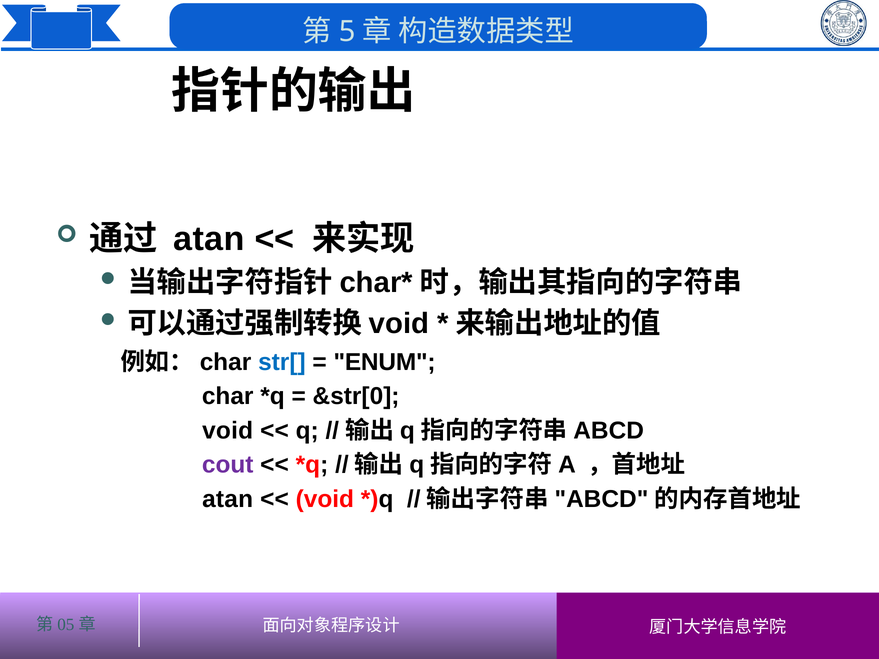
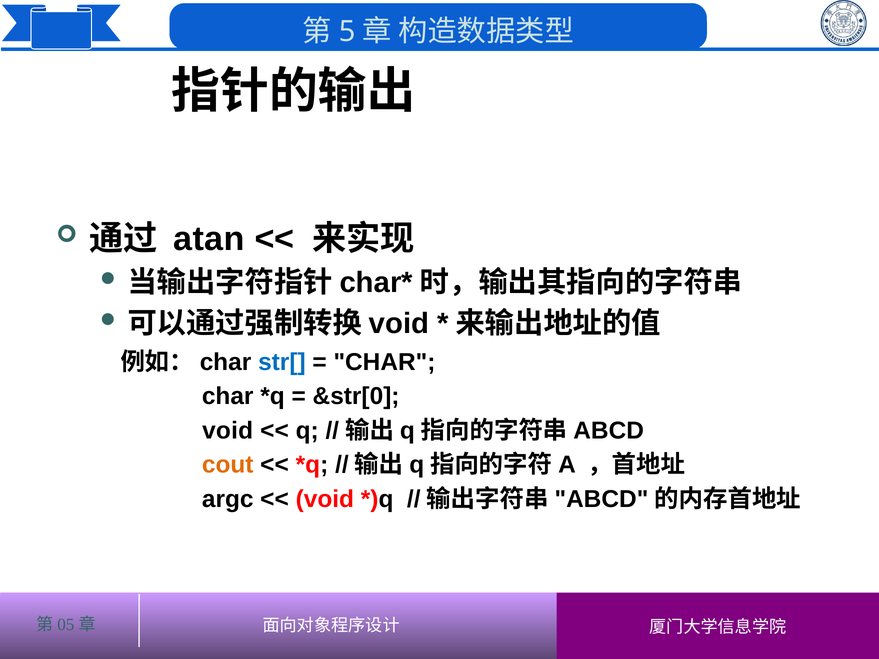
ENUM at (385, 362): ENUM -> CHAR
cout colour: purple -> orange
atan at (228, 499): atan -> argc
